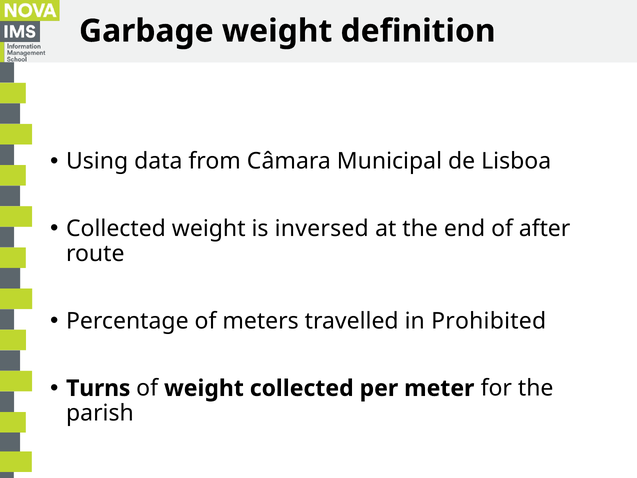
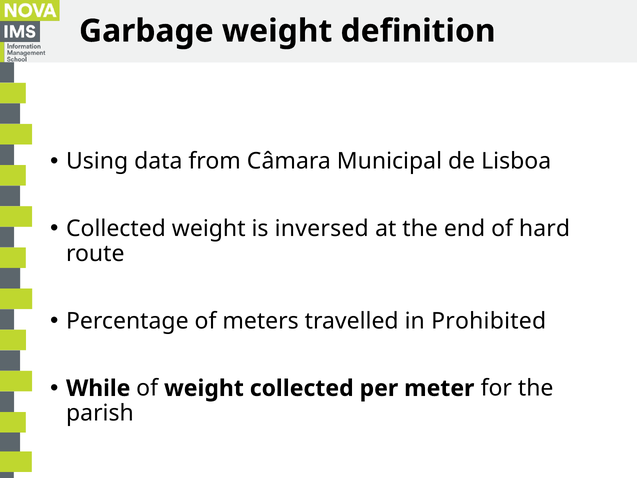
after: after -> hard
Turns: Turns -> While
